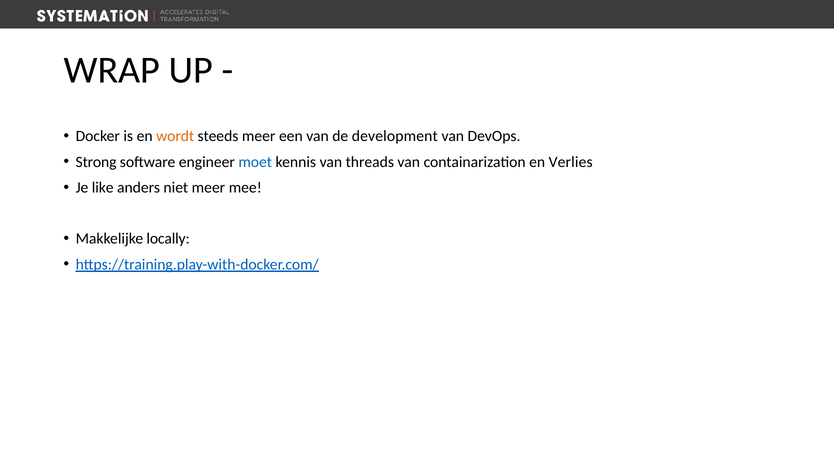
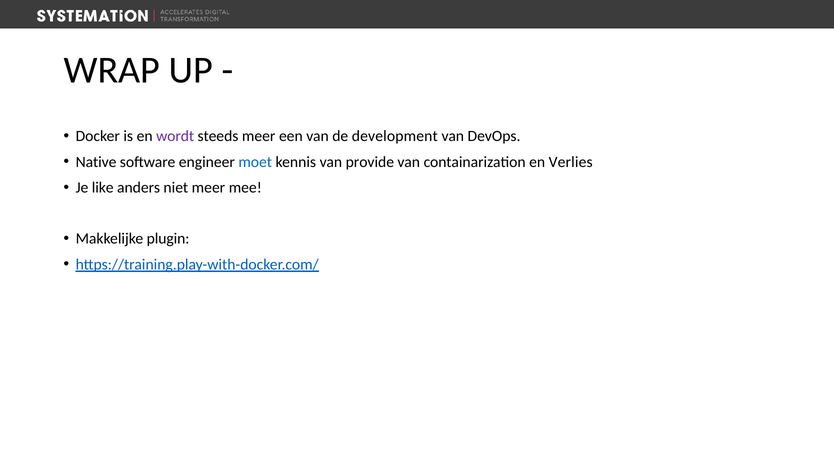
wordt colour: orange -> purple
Strong: Strong -> Native
threads: threads -> provide
locally: locally -> plugin
